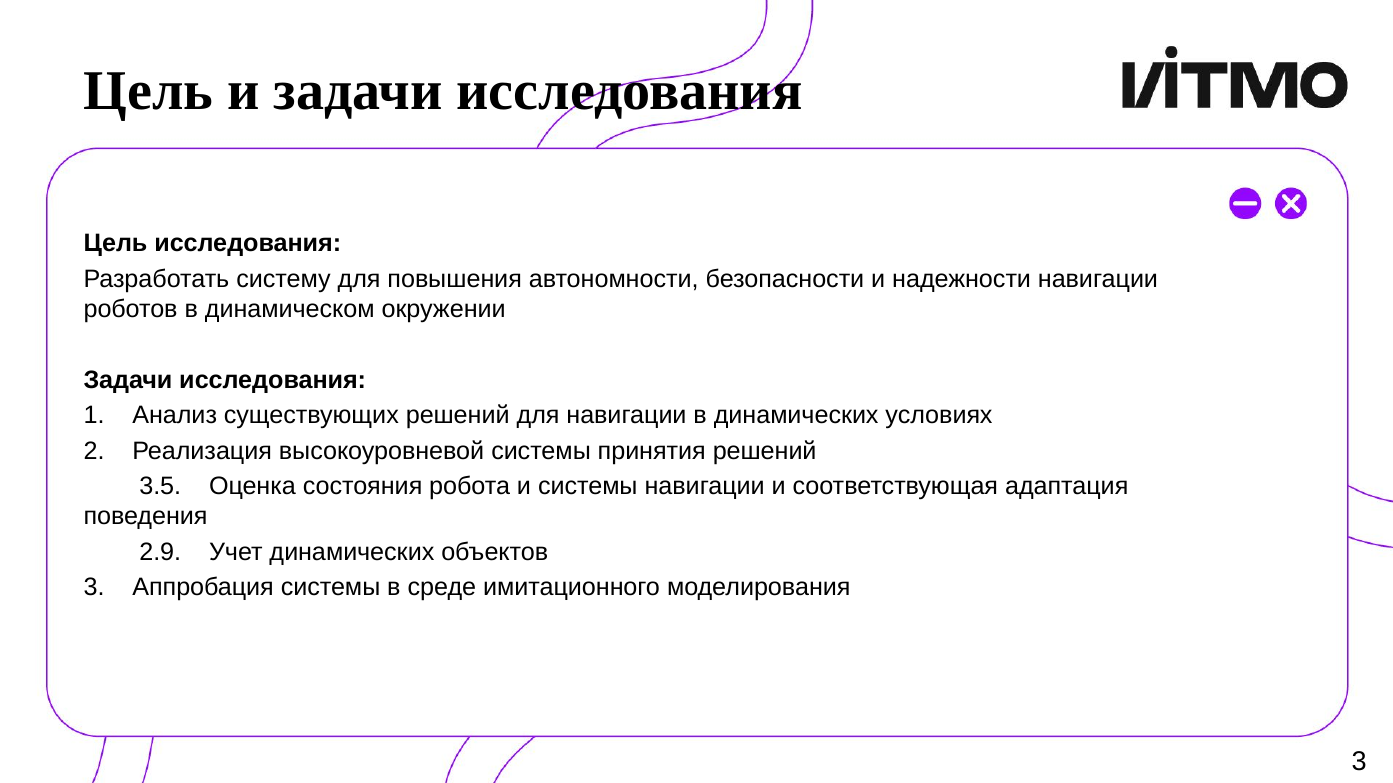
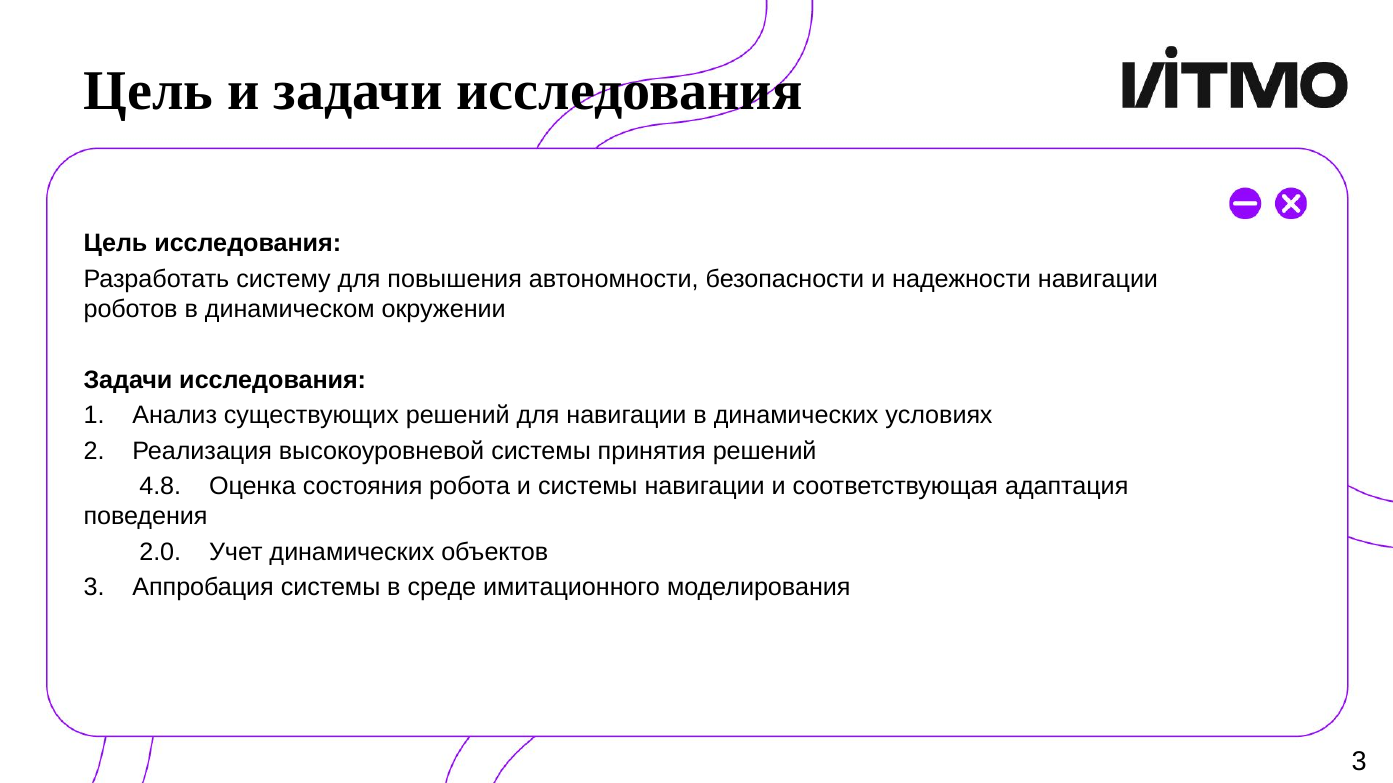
3.5: 3.5 -> 4.8
2.9: 2.9 -> 2.0
